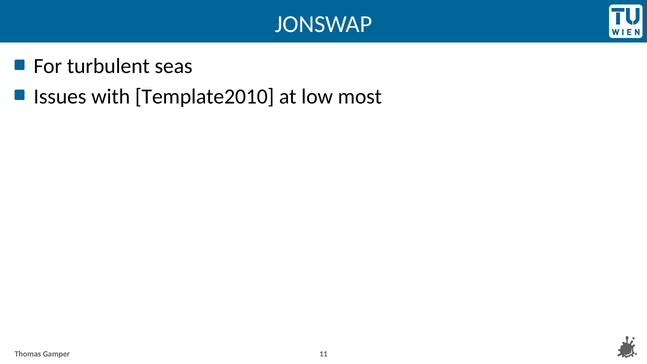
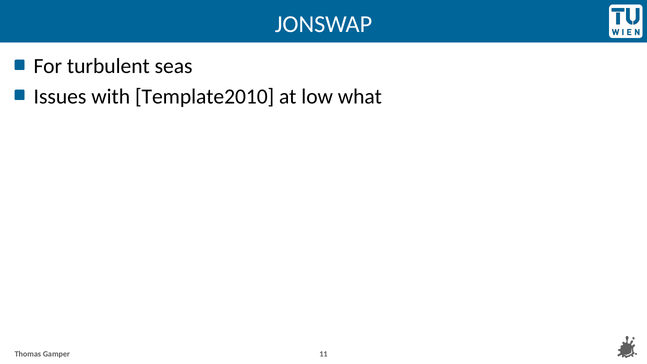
most: most -> what
